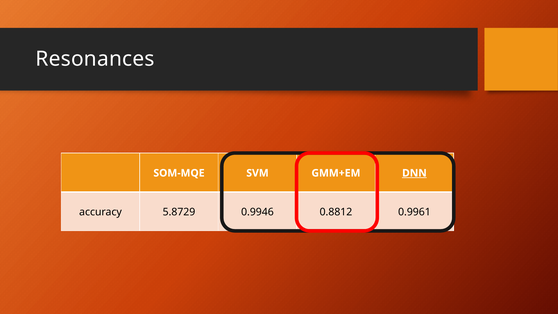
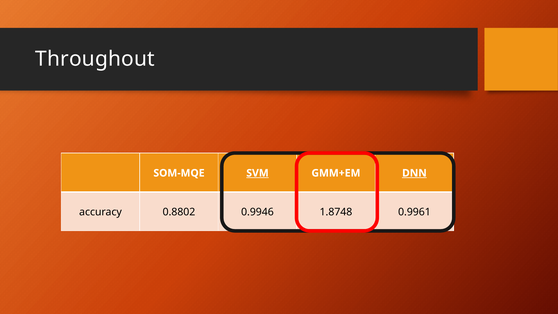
Resonances: Resonances -> Throughout
SVM underline: none -> present
5.8729: 5.8729 -> 0.8802
0.8812: 0.8812 -> 1.8748
